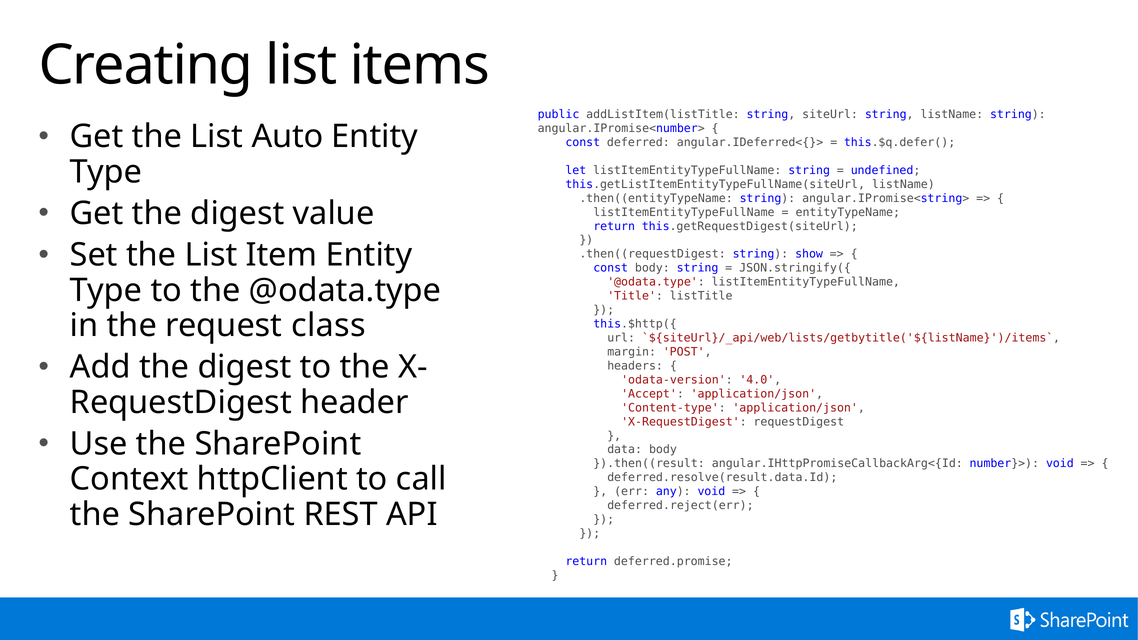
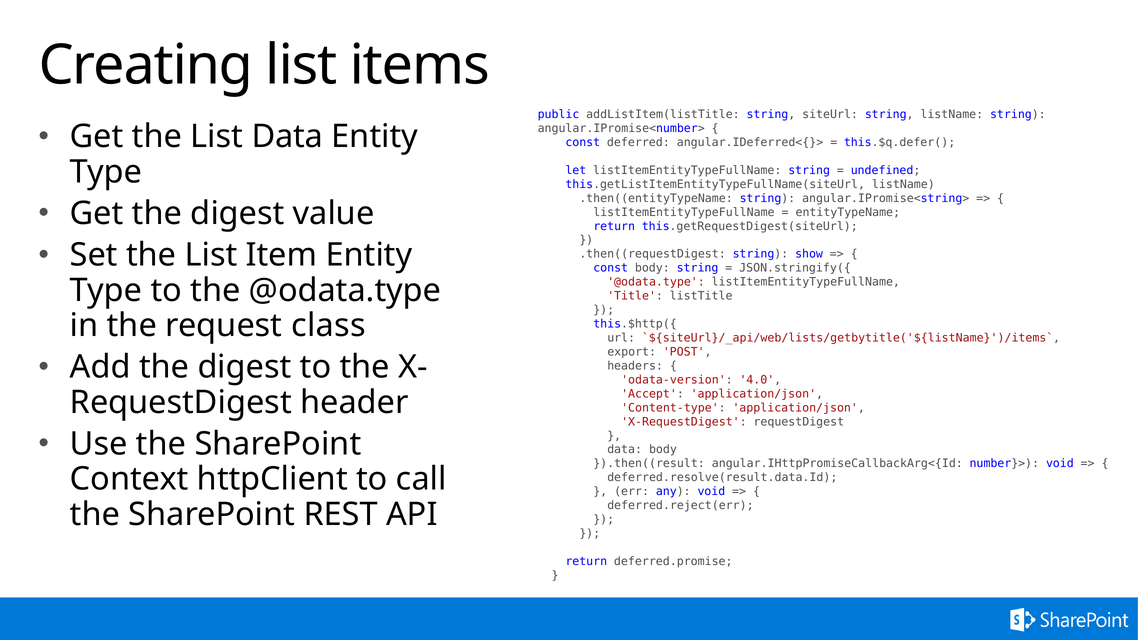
List Auto: Auto -> Data
margin: margin -> export
